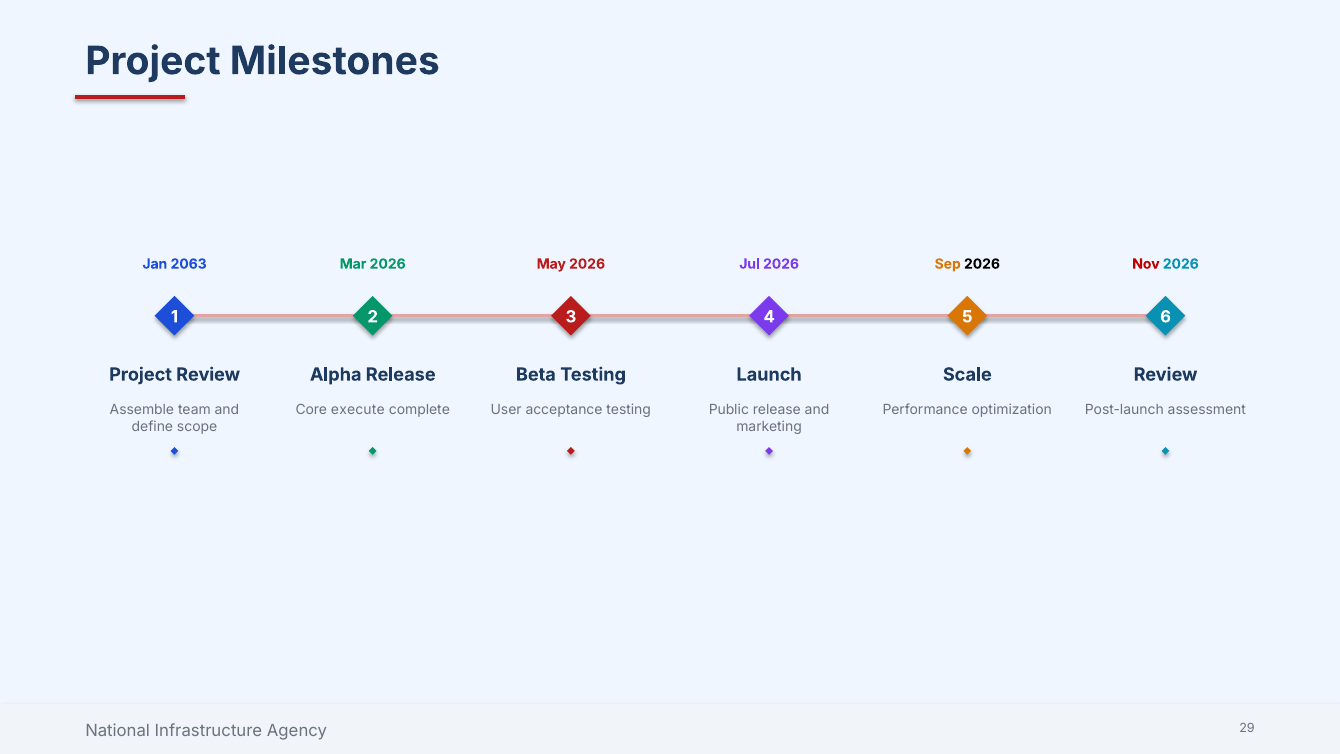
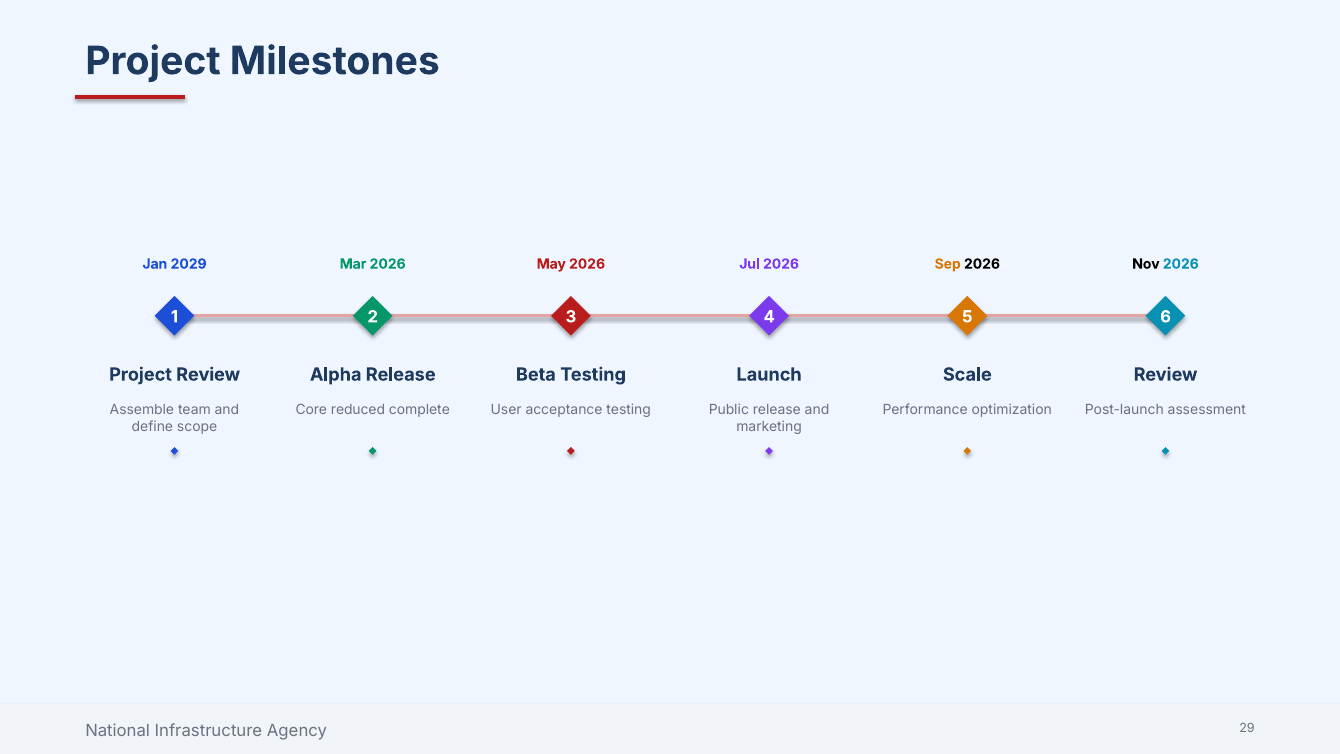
2063: 2063 -> 2029
Nov colour: red -> black
execute: execute -> reduced
